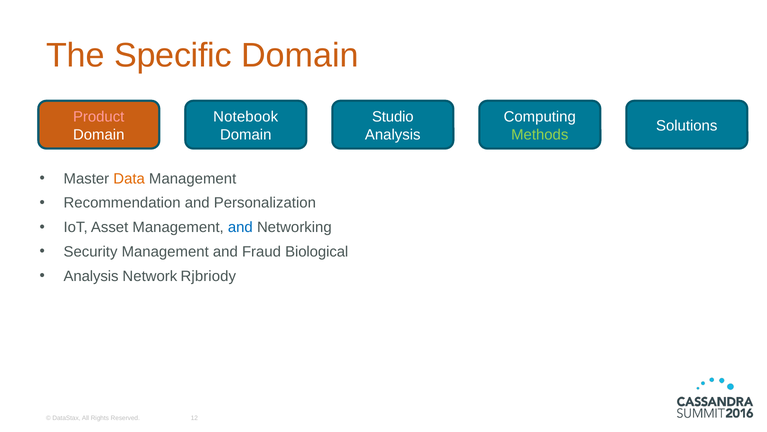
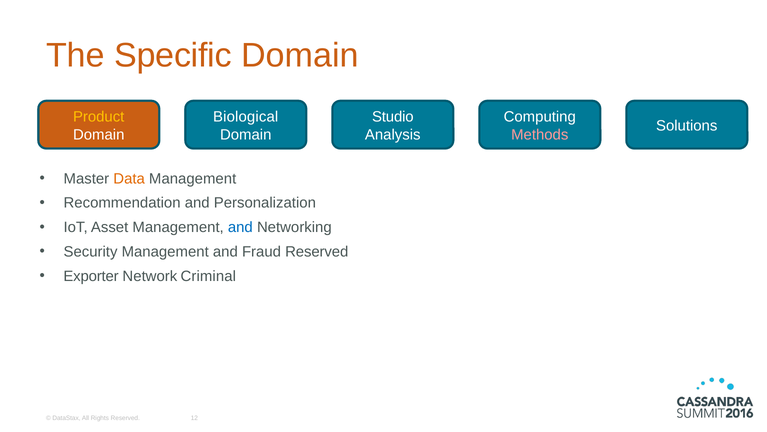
Product colour: pink -> yellow
Notebook: Notebook -> Biological
Methods colour: light green -> pink
Fraud Biological: Biological -> Reserved
Analysis at (91, 276): Analysis -> Exporter
Rjbriody: Rjbriody -> Criminal
